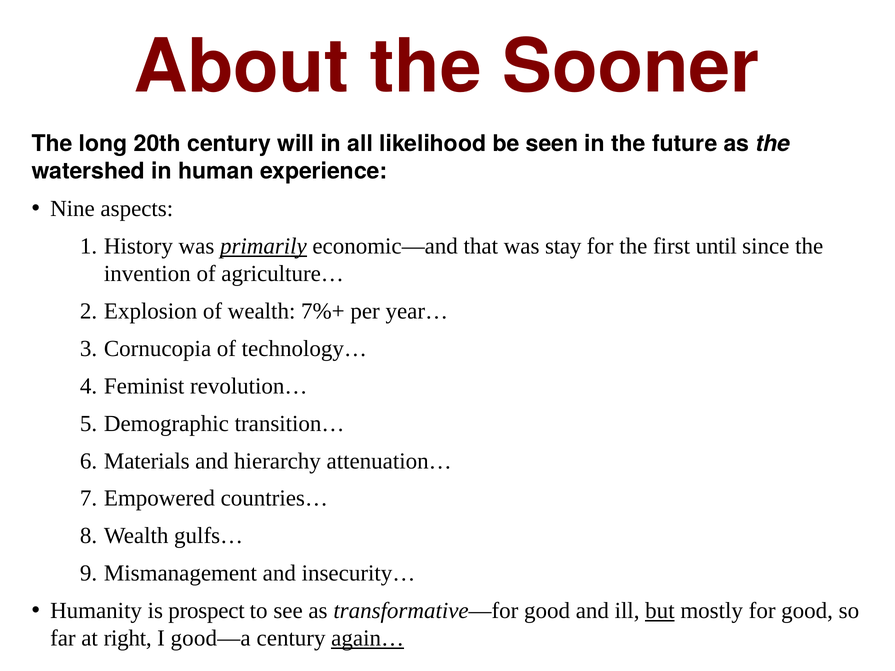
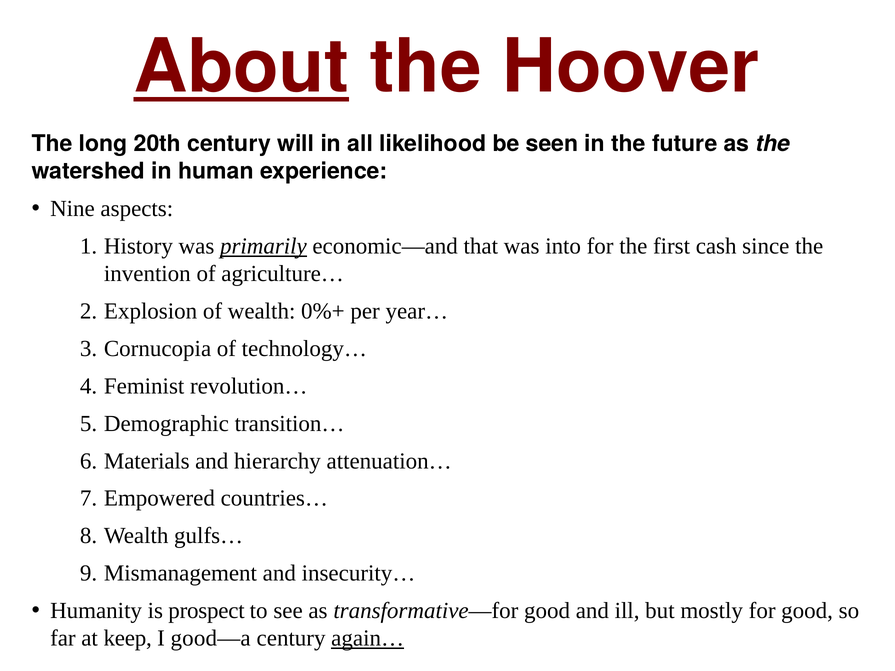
About underline: none -> present
Sooner: Sooner -> Hoover
stay: stay -> into
until: until -> cash
7%+: 7%+ -> 0%+
but underline: present -> none
right: right -> keep
